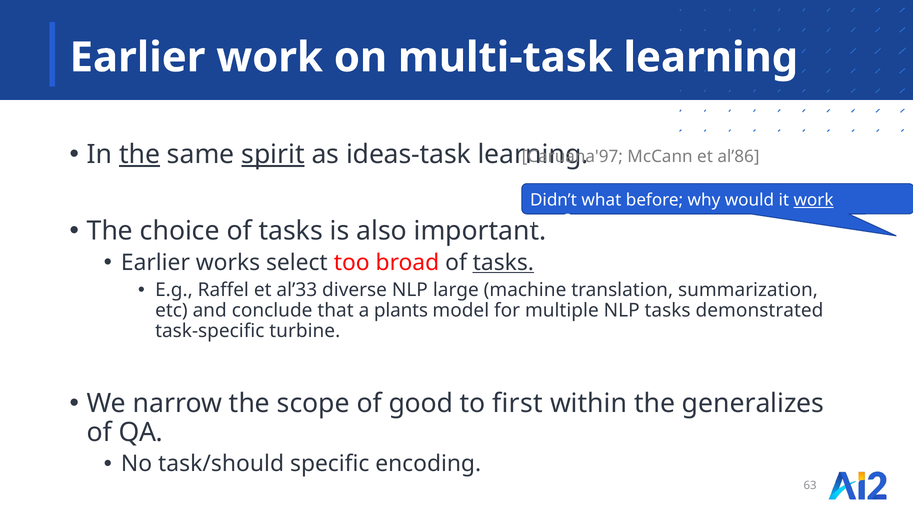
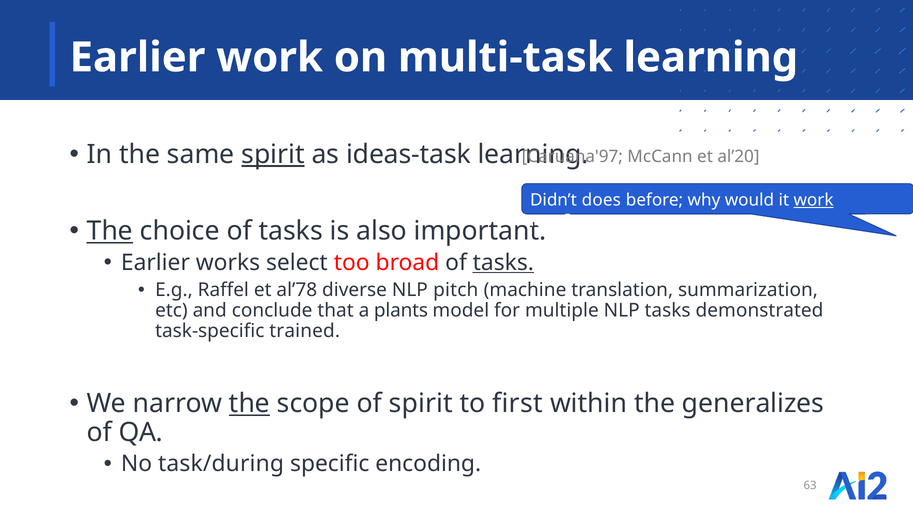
the at (140, 154) underline: present -> none
al’86: al’86 -> al’20
what: what -> does
The at (110, 231) underline: none -> present
al’33: al’33 -> al’78
large: large -> pitch
turbine: turbine -> trained
the at (249, 403) underline: none -> present
of good: good -> spirit
task/should: task/should -> task/during
